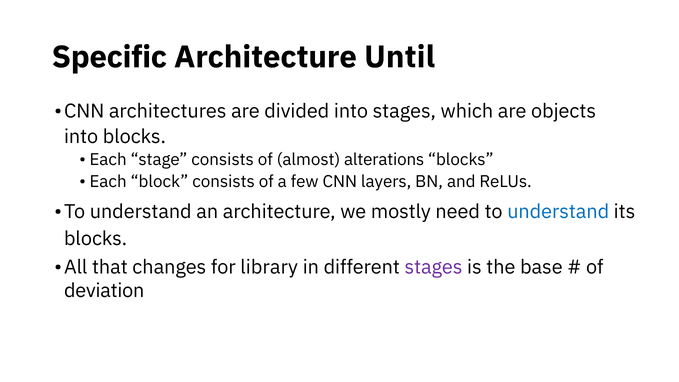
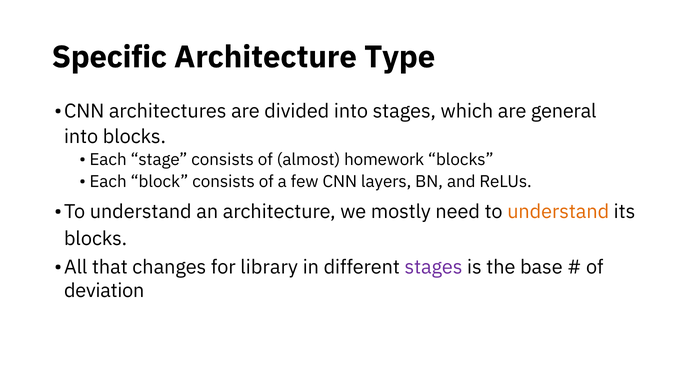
Until: Until -> Type
objects: objects -> general
alterations: alterations -> homework
understand at (558, 212) colour: blue -> orange
